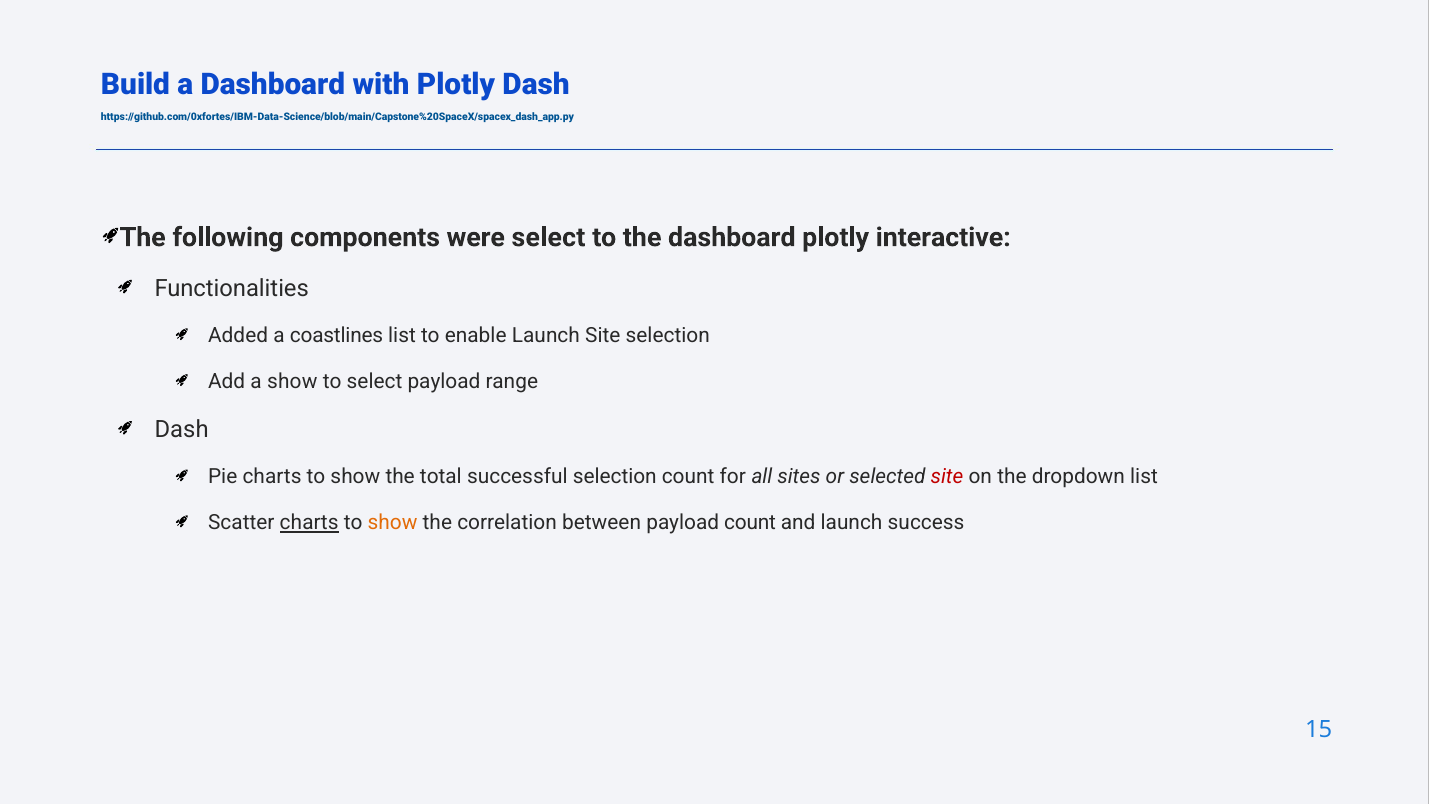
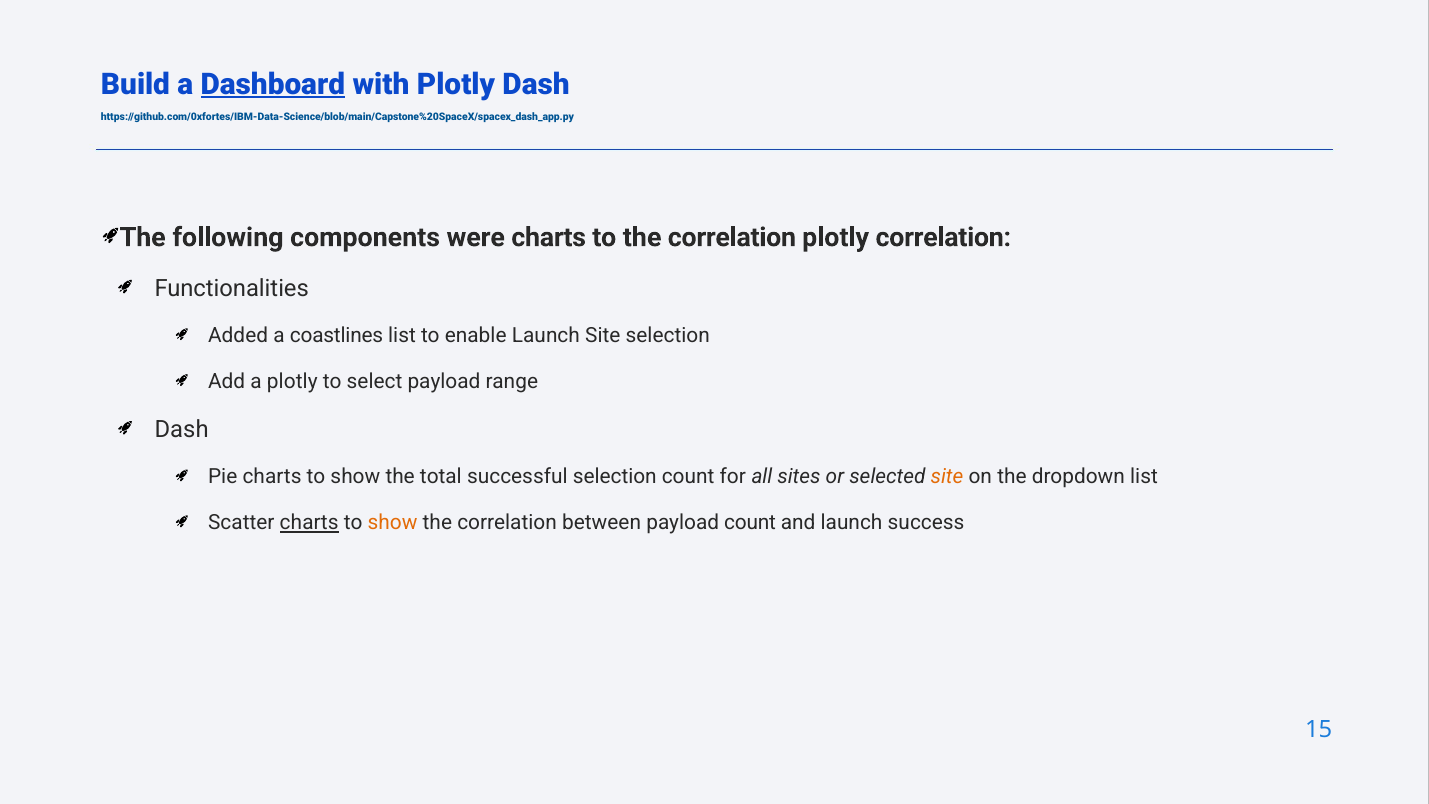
Dashboard at (273, 84) underline: none -> present
were select: select -> charts
to the dashboard: dashboard -> correlation
plotly interactive: interactive -> correlation
a show: show -> plotly
site at (947, 477) colour: red -> orange
